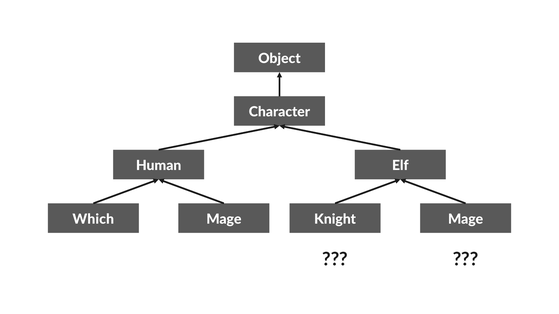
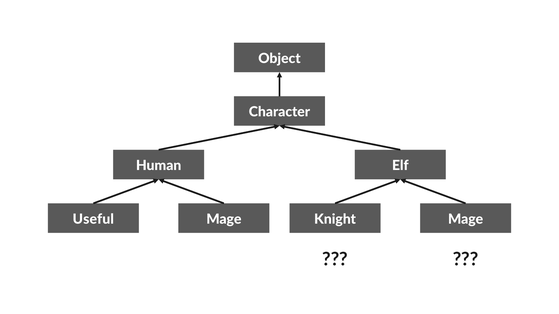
Which: Which -> Useful
